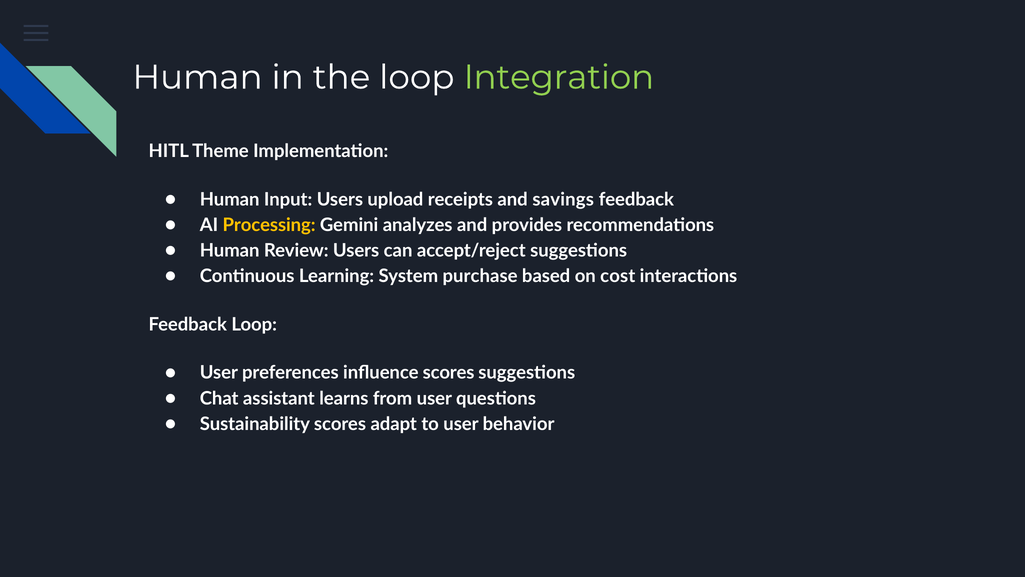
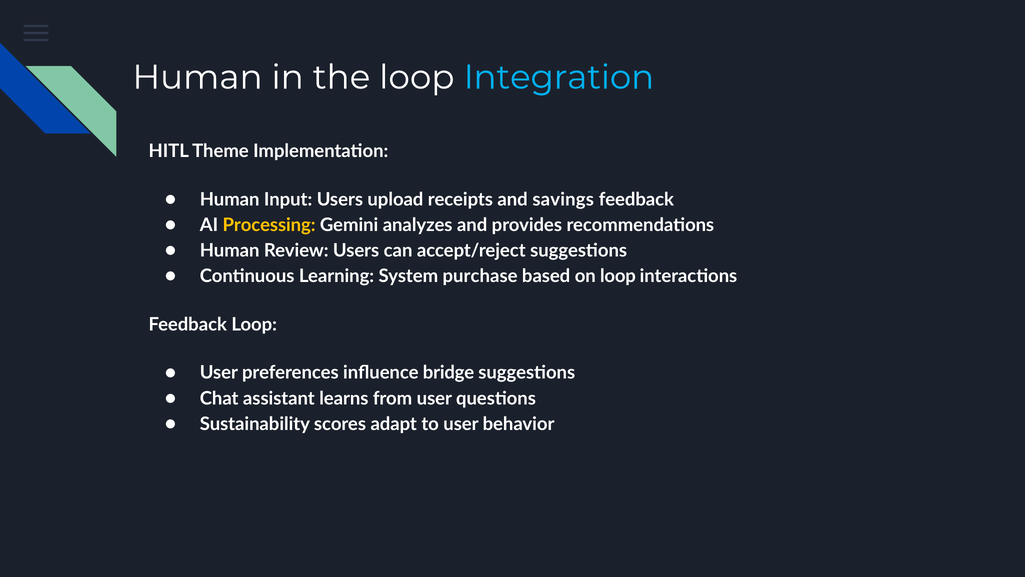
Integration colour: light green -> light blue
on cost: cost -> loop
influence scores: scores -> bridge
